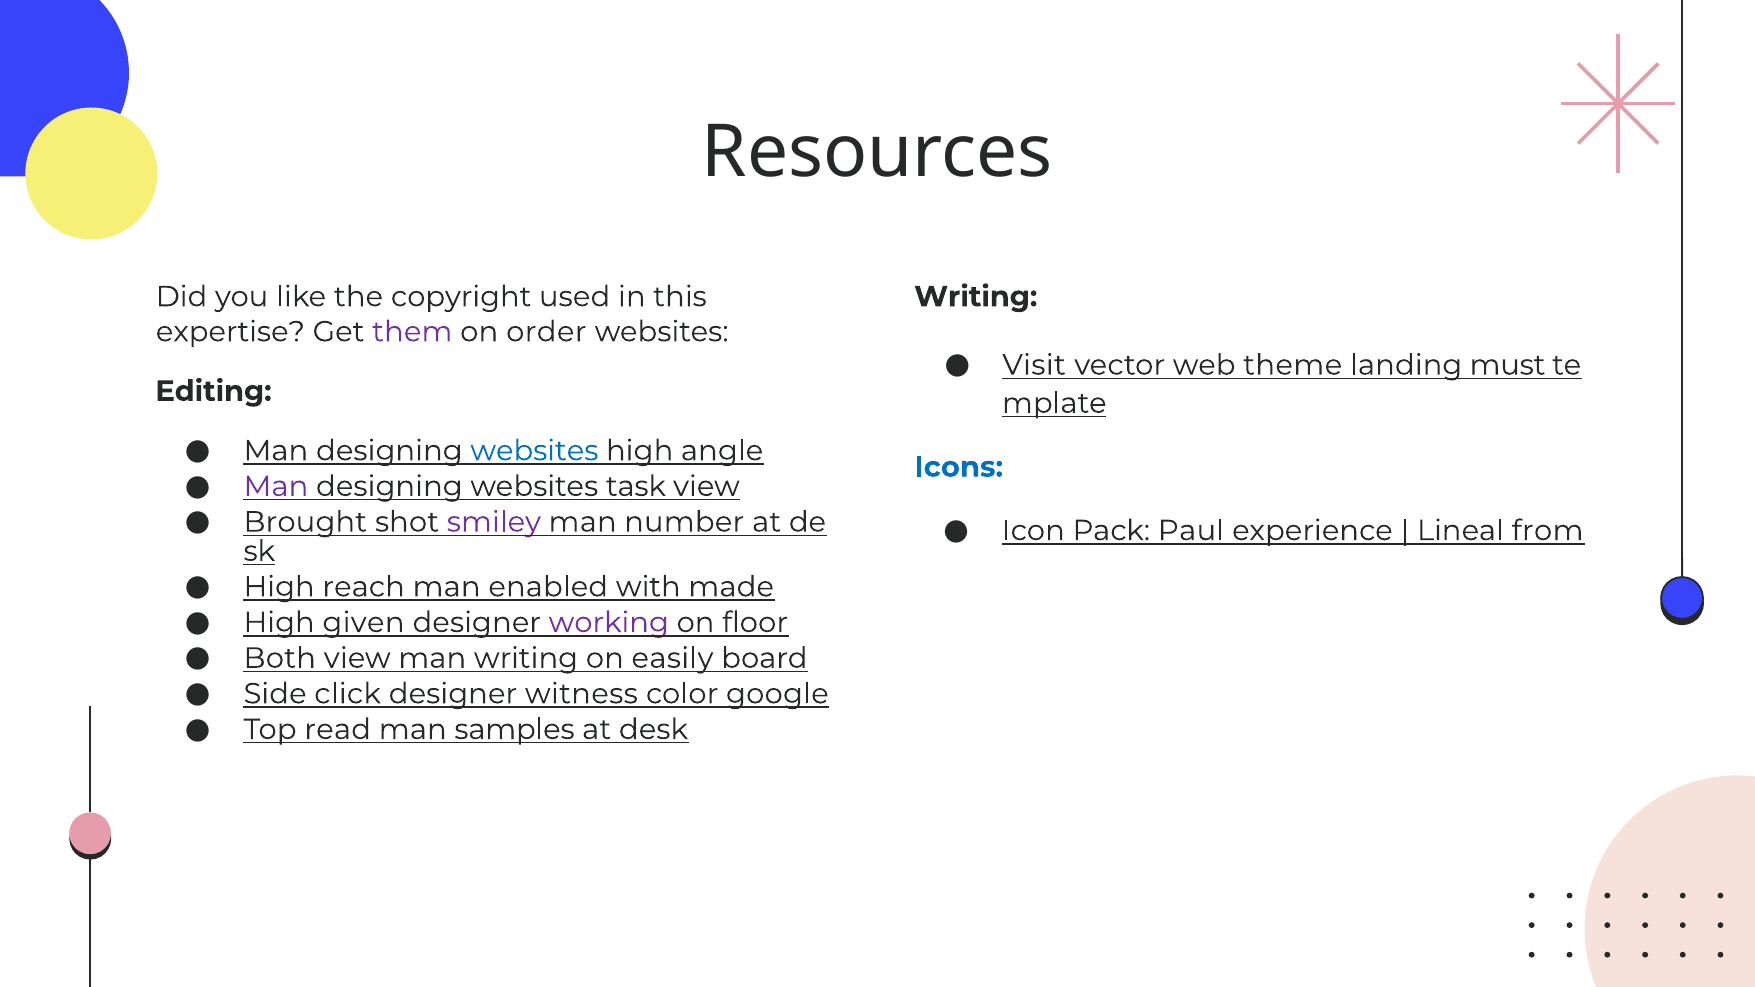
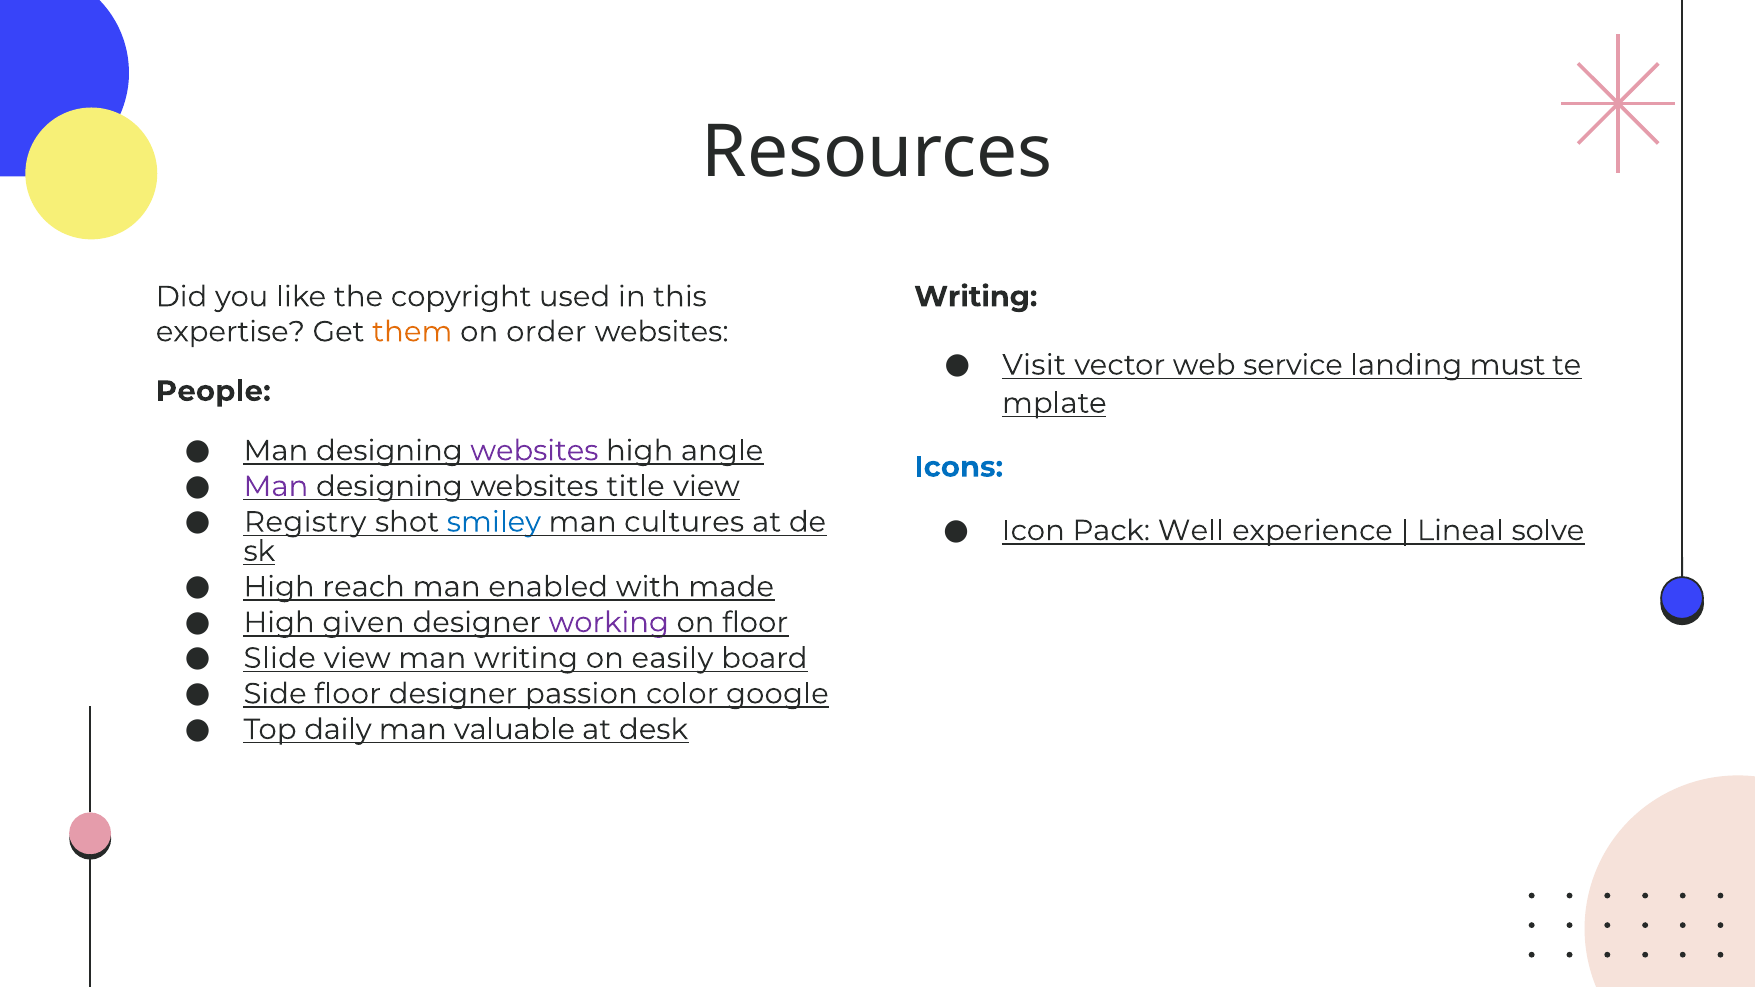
them colour: purple -> orange
theme: theme -> service
Editing: Editing -> People
websites at (534, 451) colour: blue -> purple
task: task -> title
Brought: Brought -> Registry
smiley colour: purple -> blue
number: number -> cultures
Paul: Paul -> Well
from: from -> solve
Both: Both -> Slide
Side click: click -> floor
witness: witness -> passion
read: read -> daily
samples: samples -> valuable
